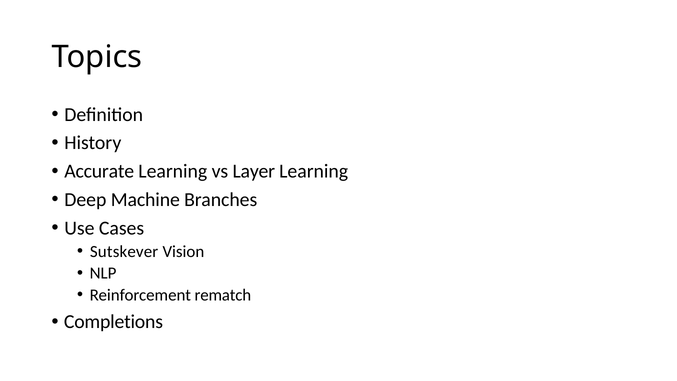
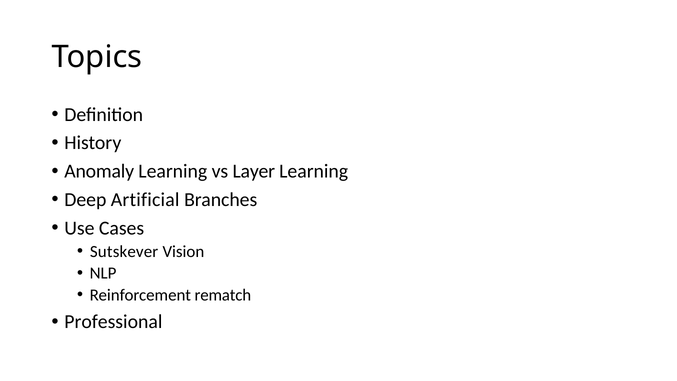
Accurate: Accurate -> Anomaly
Machine: Machine -> Artificial
Completions: Completions -> Professional
